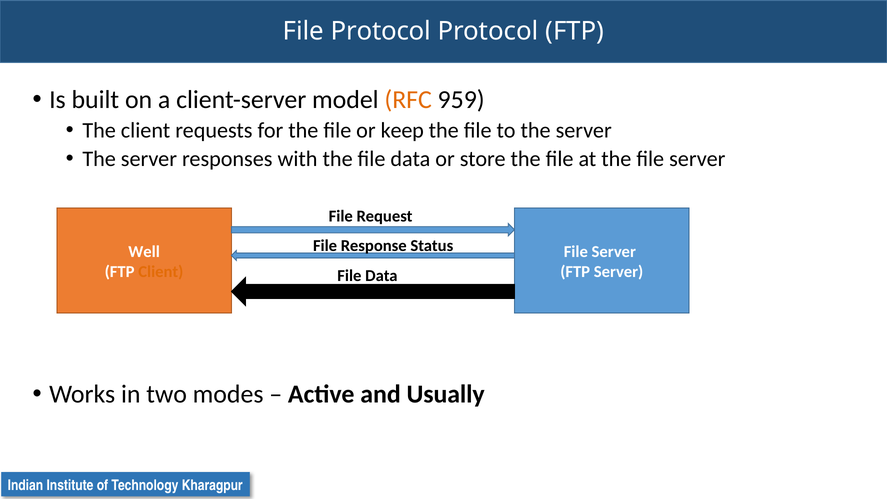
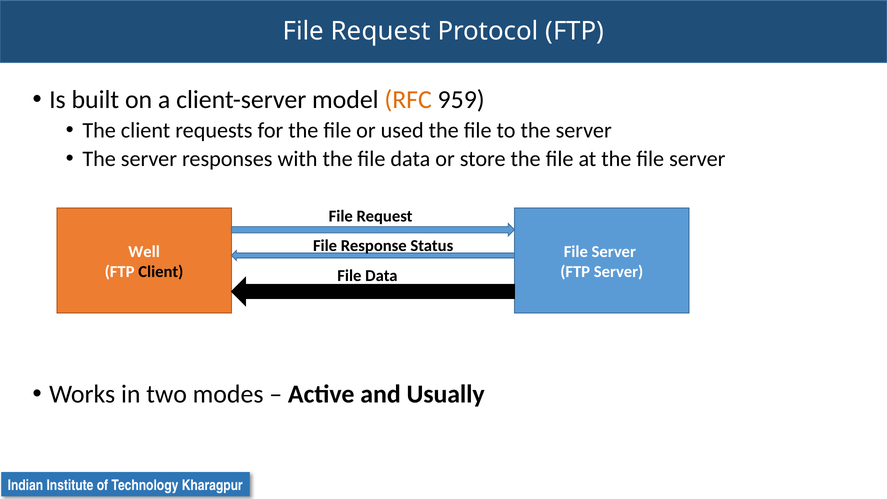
Protocol at (381, 31): Protocol -> Request
keep: keep -> used
Client at (161, 272) colour: orange -> black
